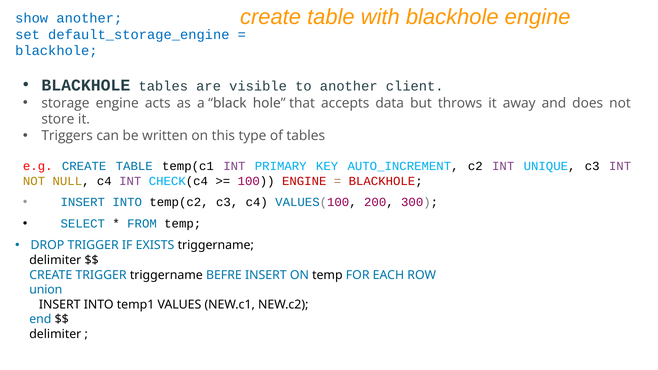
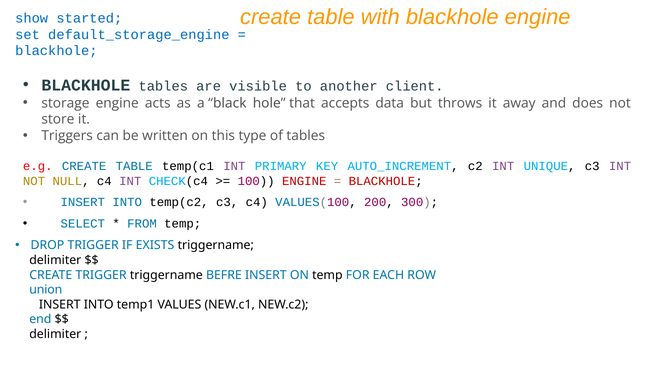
show another: another -> started
